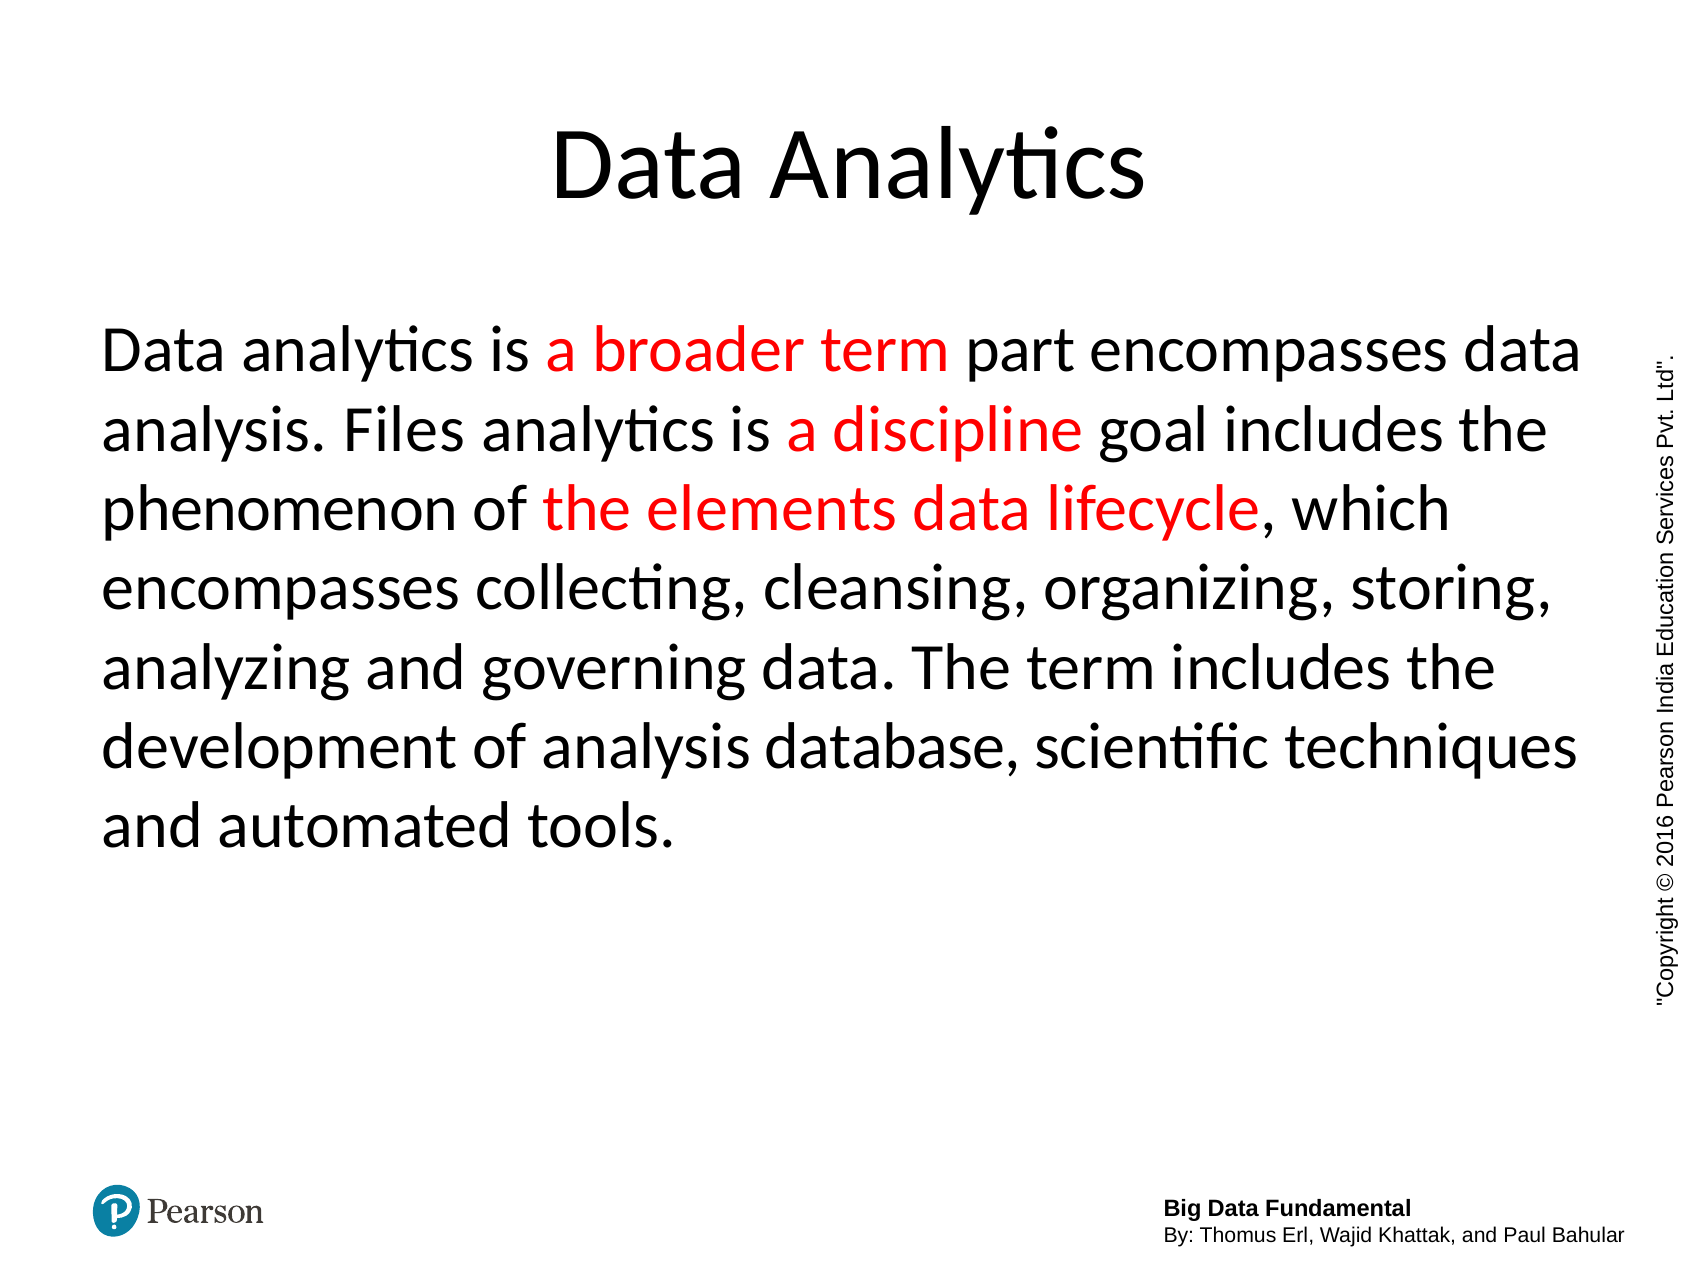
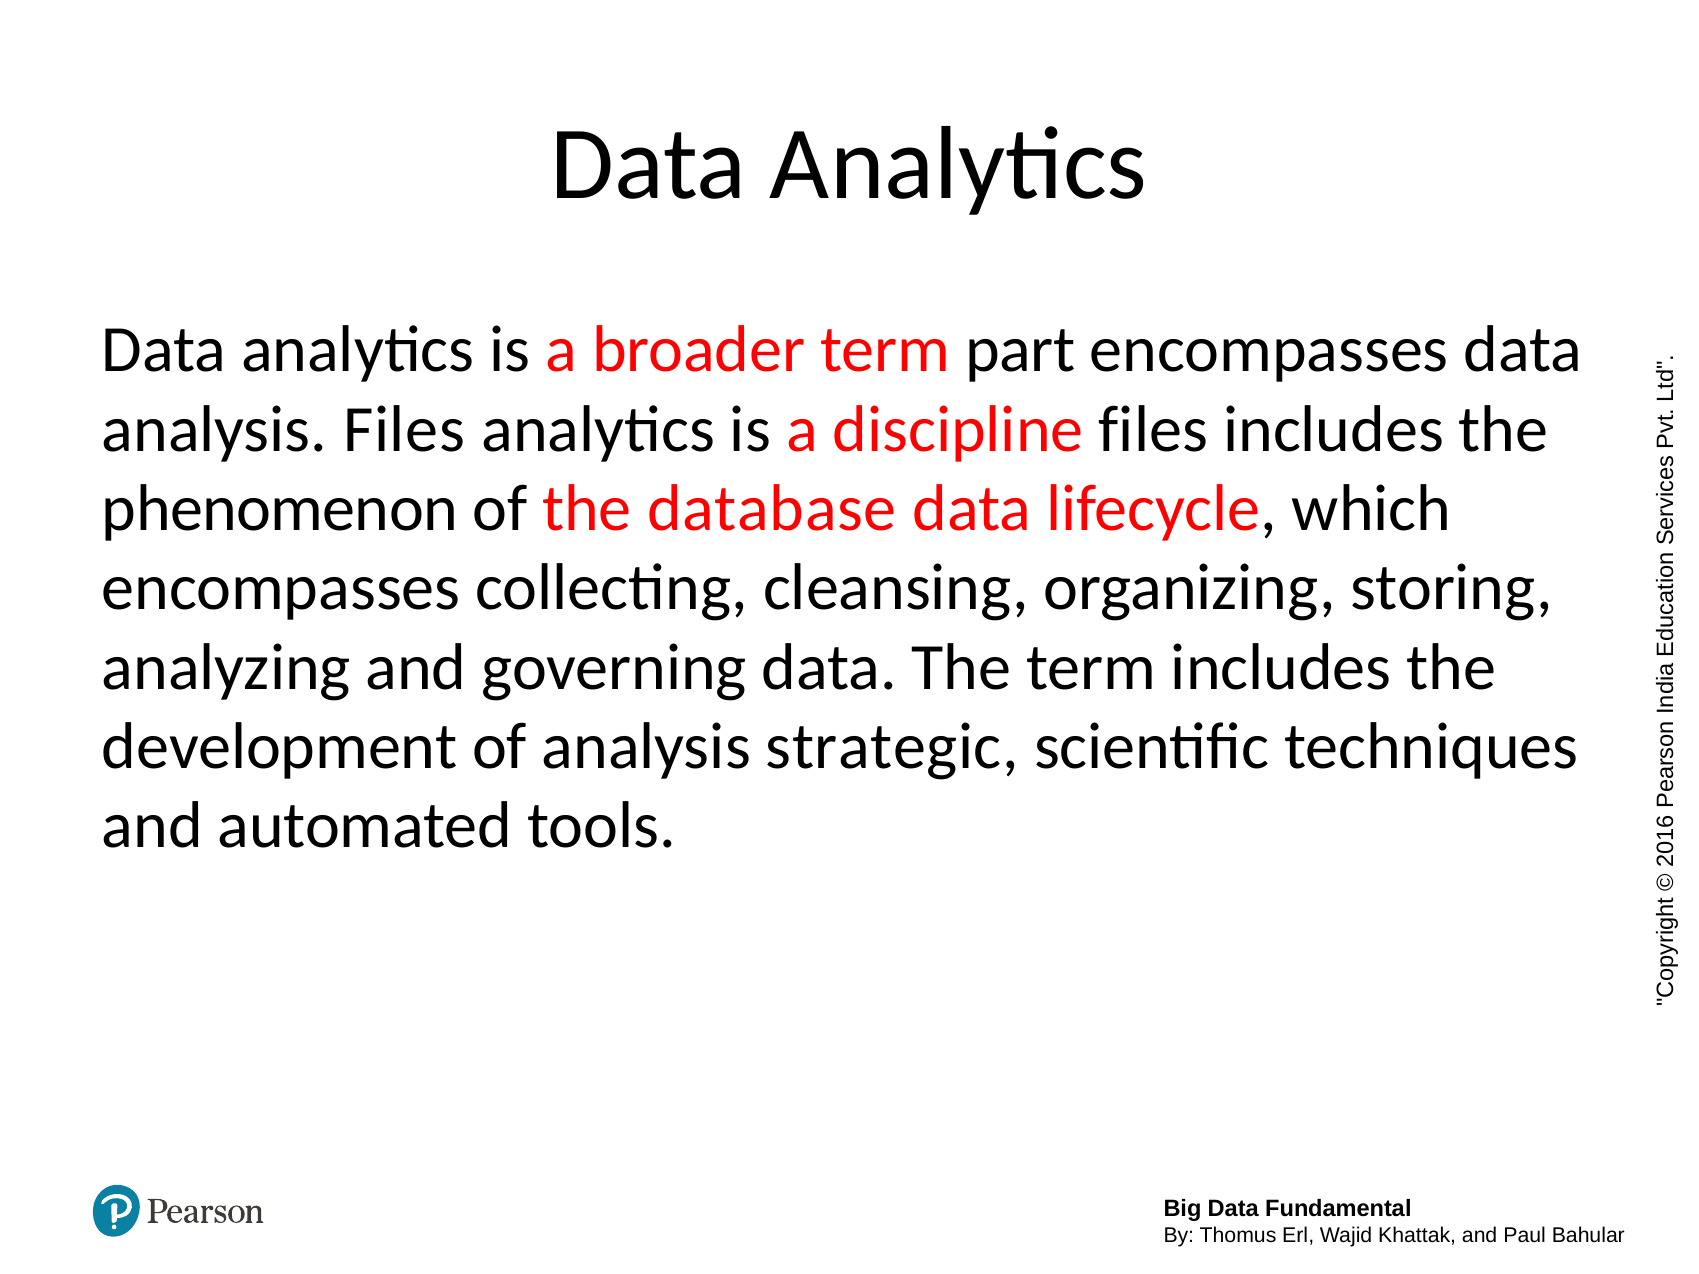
discipline goal: goal -> files
elements: elements -> database
database: database -> strategic
